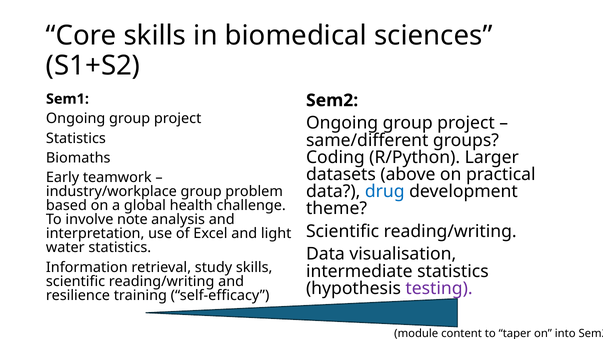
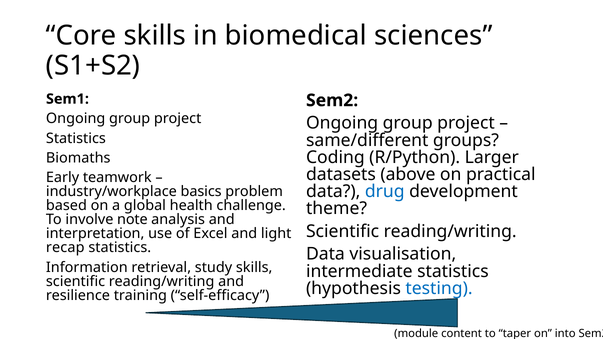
industry/workplace group: group -> basics
water: water -> recap
testing colour: purple -> blue
